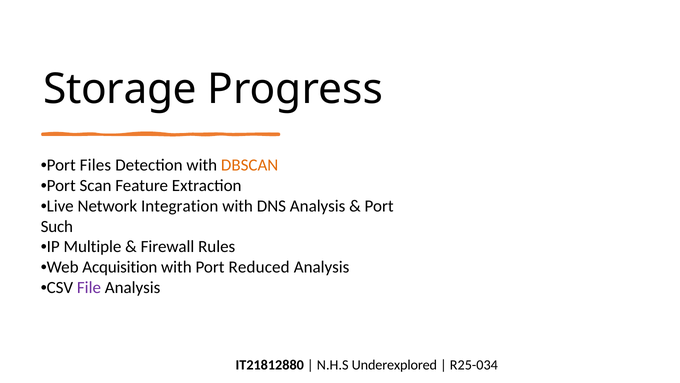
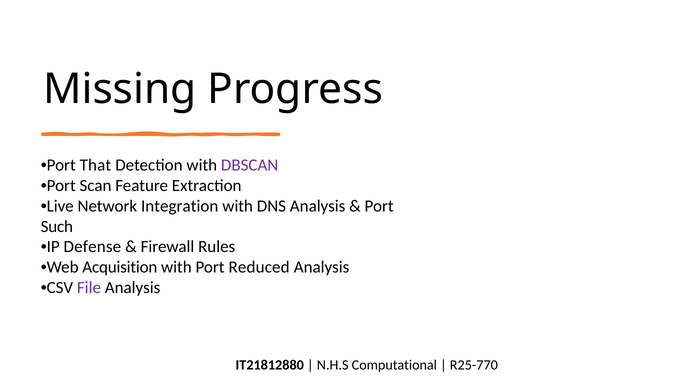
Storage: Storage -> Missing
Files: Files -> That
DBSCAN colour: orange -> purple
Multiple: Multiple -> Defense
Underexplored: Underexplored -> Computational
R25-034: R25-034 -> R25-770
